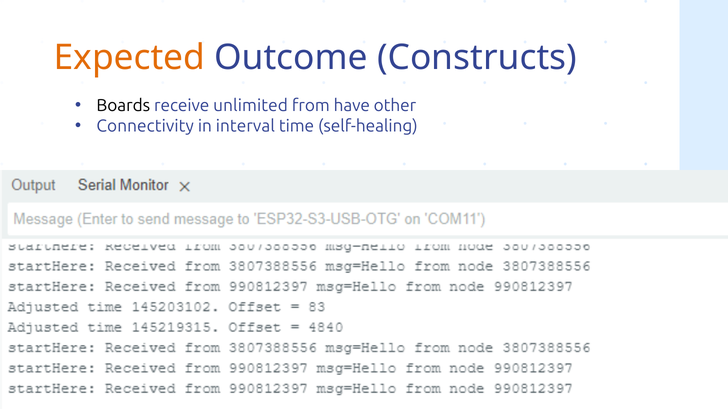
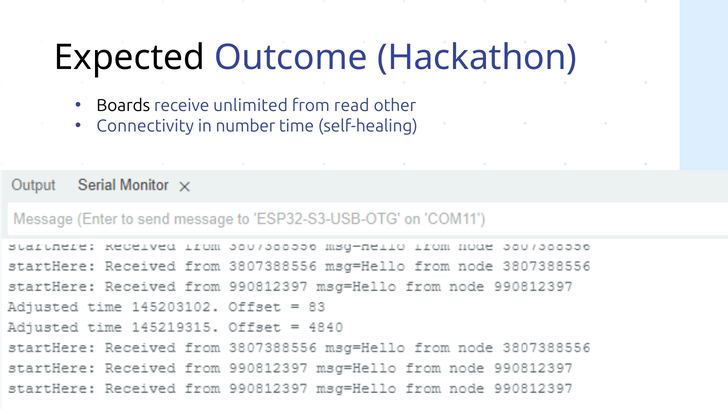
Expected colour: orange -> black
Constructs: Constructs -> Hackathon
have: have -> read
interval: interval -> number
